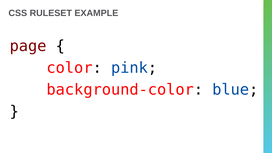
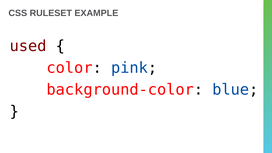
page: page -> used
